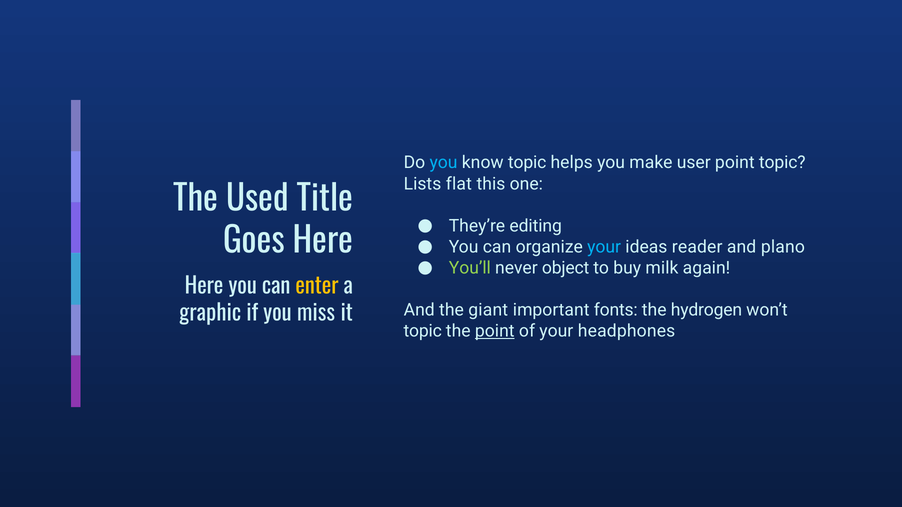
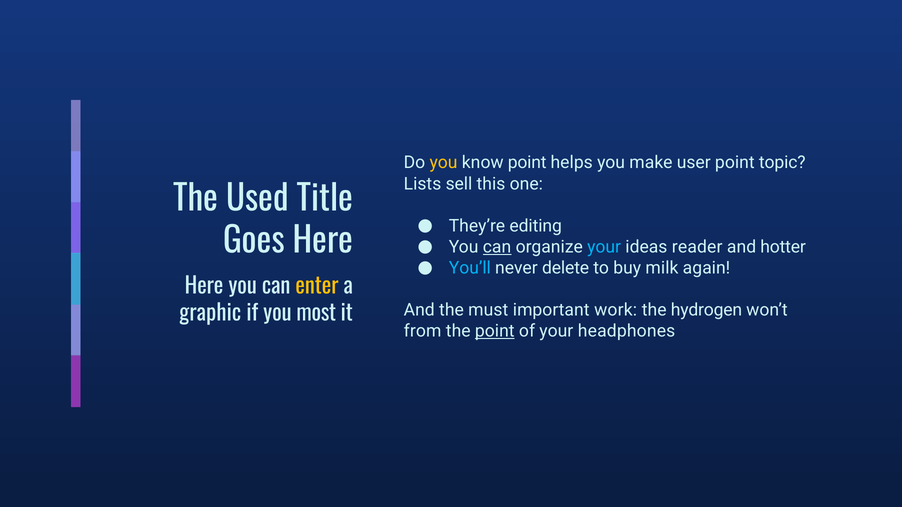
you at (444, 163) colour: light blue -> yellow
know topic: topic -> point
flat: flat -> sell
can at (497, 247) underline: none -> present
plano: plano -> hotter
You’ll colour: light green -> light blue
object: object -> delete
giant: giant -> must
fonts: fonts -> work
miss: miss -> most
topic at (423, 331): topic -> from
